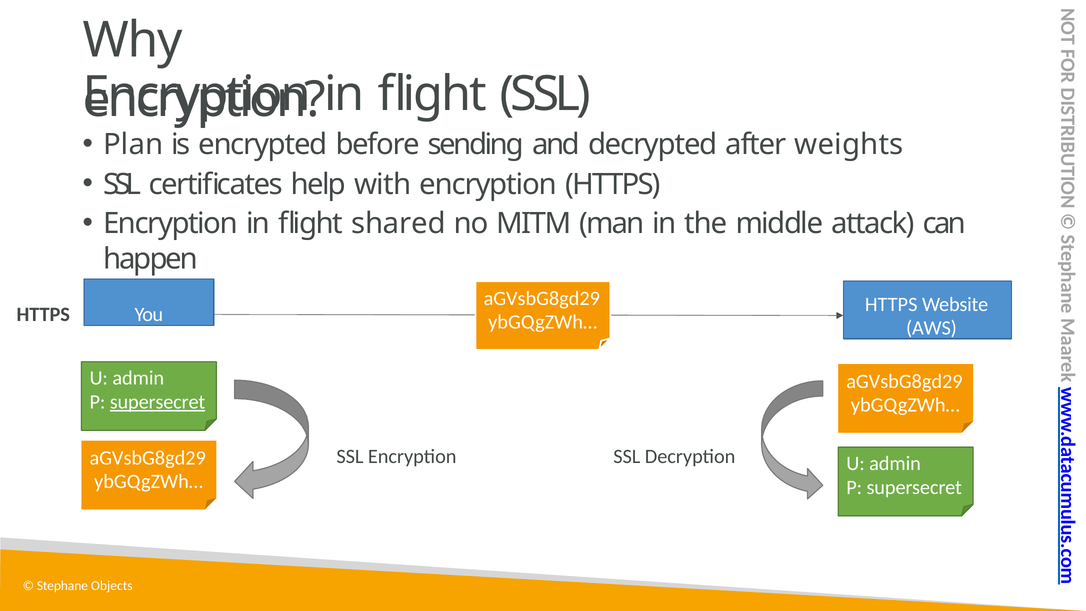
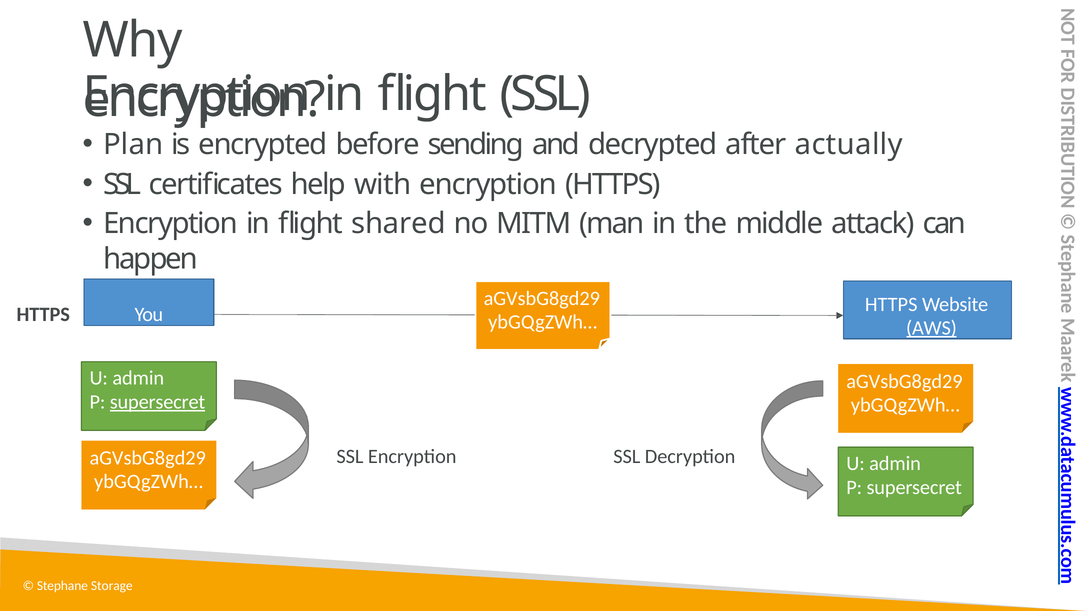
weights: weights -> actually
AWS underline: none -> present
Objects: Objects -> Storage
